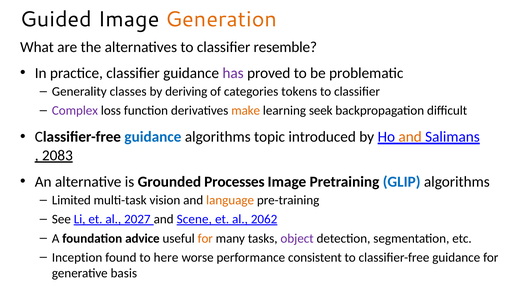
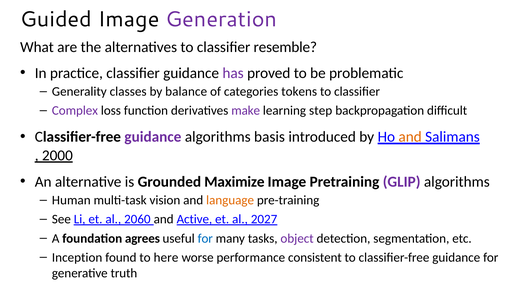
Generation colour: orange -> purple
deriving: deriving -> balance
make colour: orange -> purple
seek: seek -> step
guidance at (153, 137) colour: blue -> purple
topic: topic -> basis
2083: 2083 -> 2000
Processes: Processes -> Maximize
GLIP colour: blue -> purple
Limited: Limited -> Human
2027: 2027 -> 2060
Scene: Scene -> Active
2062: 2062 -> 2027
advice: advice -> agrees
for at (205, 238) colour: orange -> blue
basis: basis -> truth
